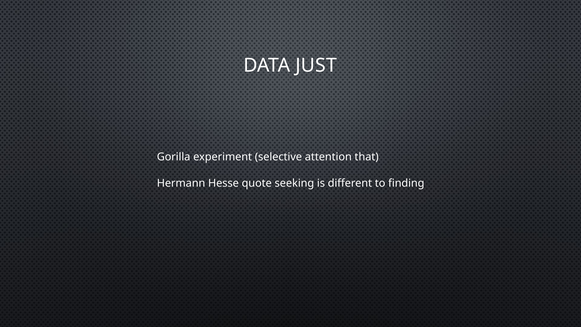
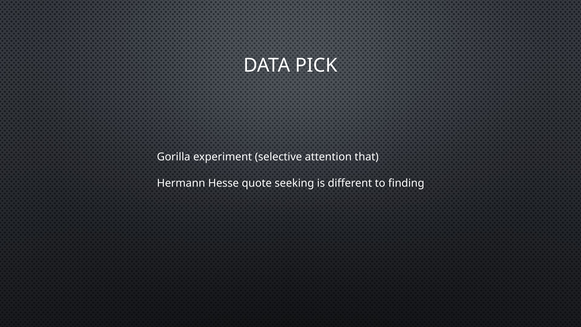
JUST: JUST -> PICK
